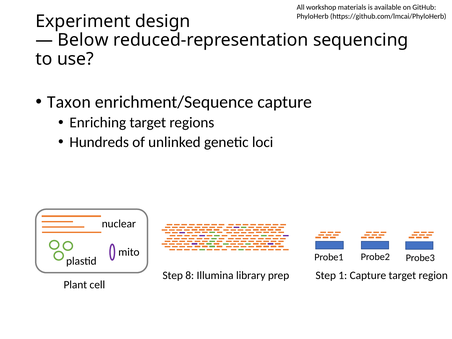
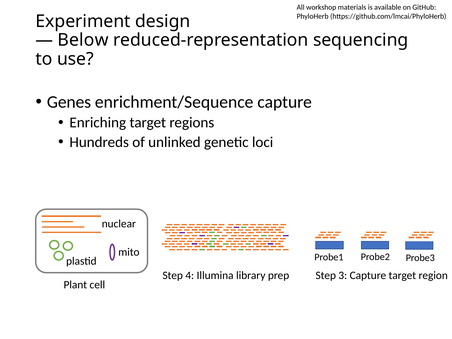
Taxon: Taxon -> Genes
8: 8 -> 4
1: 1 -> 3
